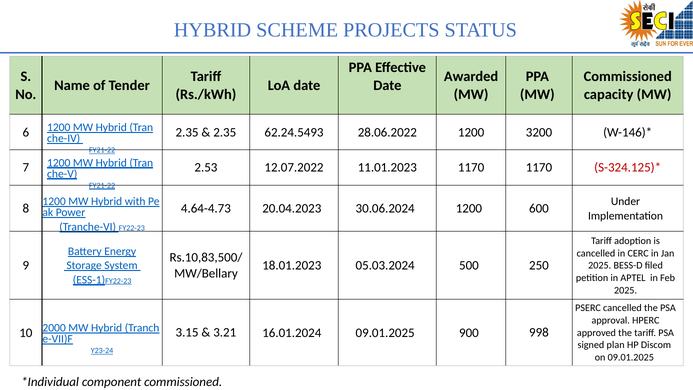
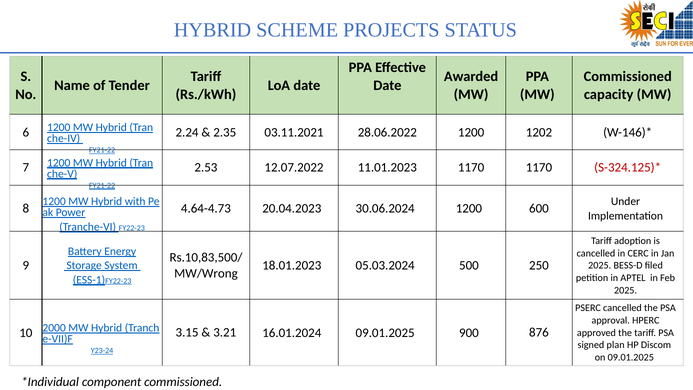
2.35 at (187, 132): 2.35 -> 2.24
62.24.5493: 62.24.5493 -> 03.11.2021
3200: 3200 -> 1202
MW/Bellary: MW/Bellary -> MW/Wrong
998: 998 -> 876
